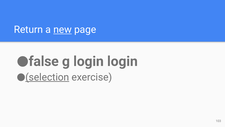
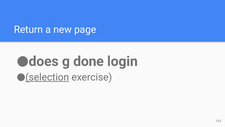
new underline: present -> none
false: false -> does
g login: login -> done
